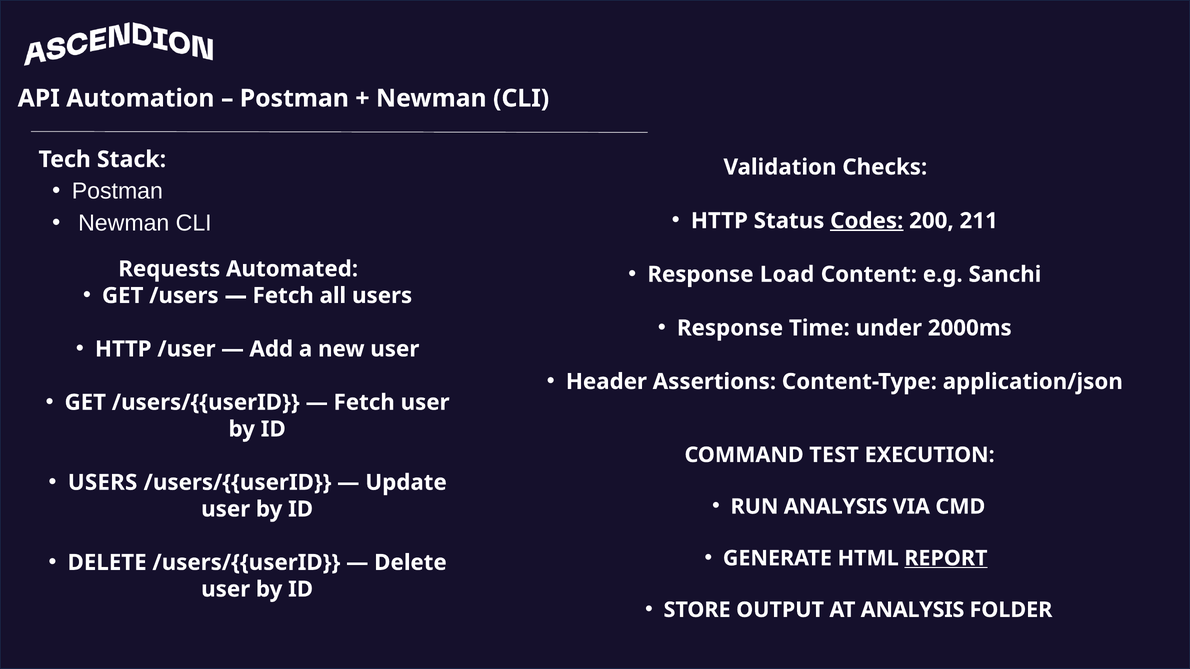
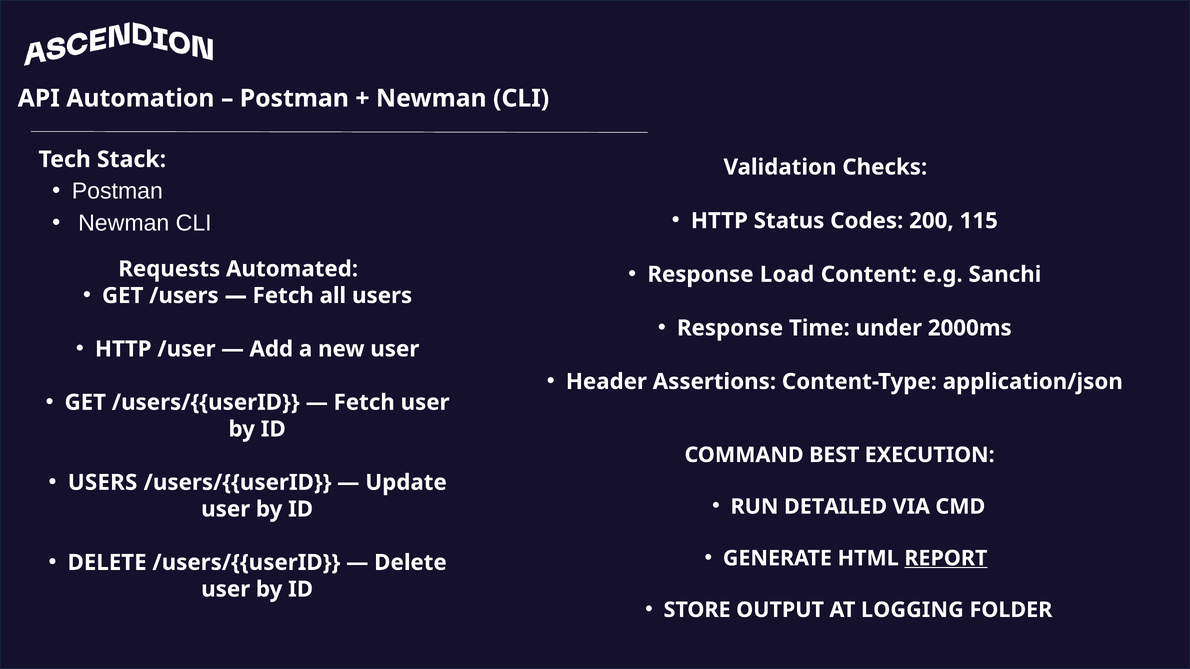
Codes underline: present -> none
211: 211 -> 115
TEST: TEST -> BEST
RUN ANALYSIS: ANALYSIS -> DETAILED
AT ANALYSIS: ANALYSIS -> LOGGING
